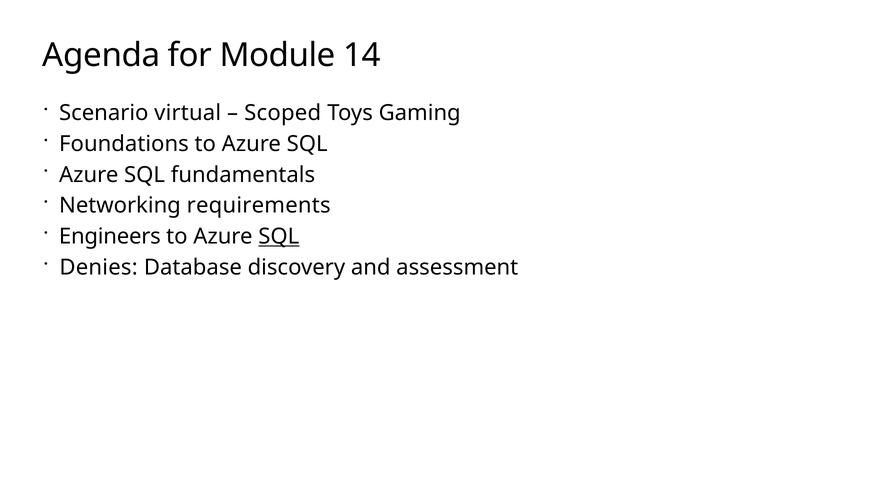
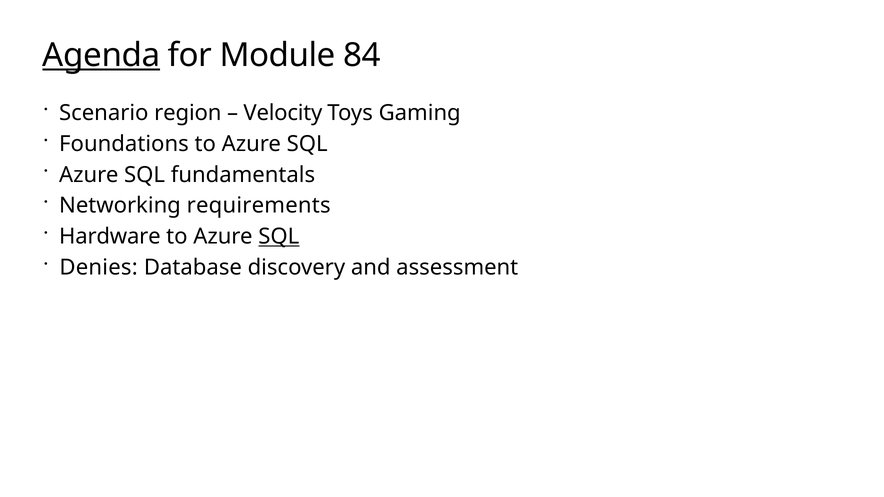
Agenda underline: none -> present
14: 14 -> 84
virtual: virtual -> region
Scoped: Scoped -> Velocity
Engineers: Engineers -> Hardware
